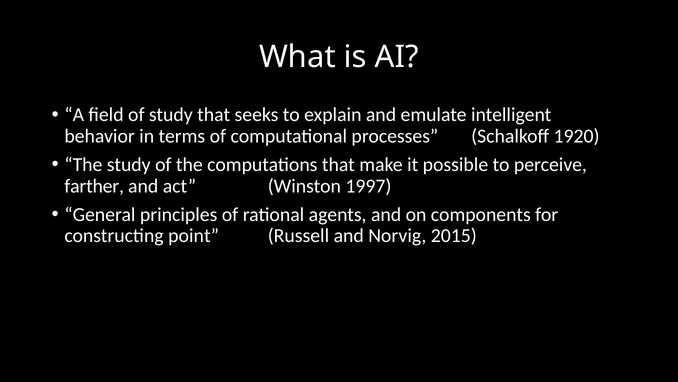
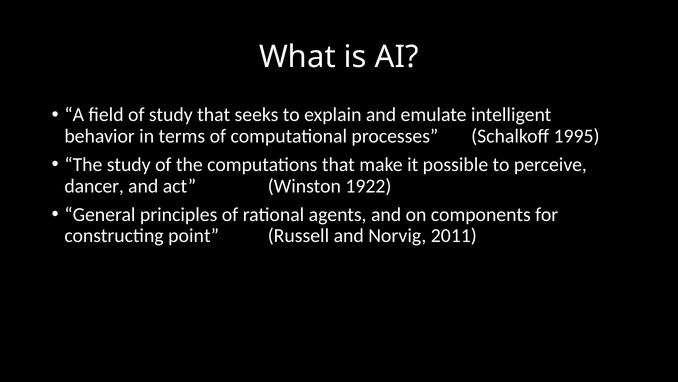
1920: 1920 -> 1995
farther: farther -> dancer
1997: 1997 -> 1922
2015: 2015 -> 2011
